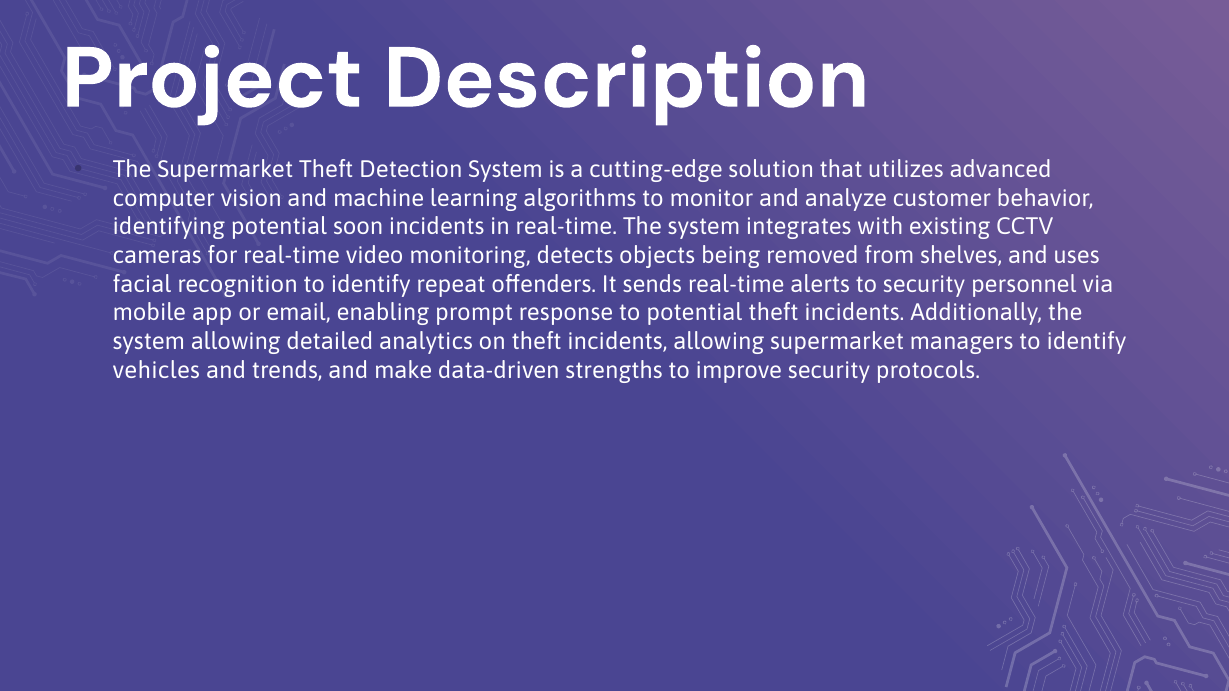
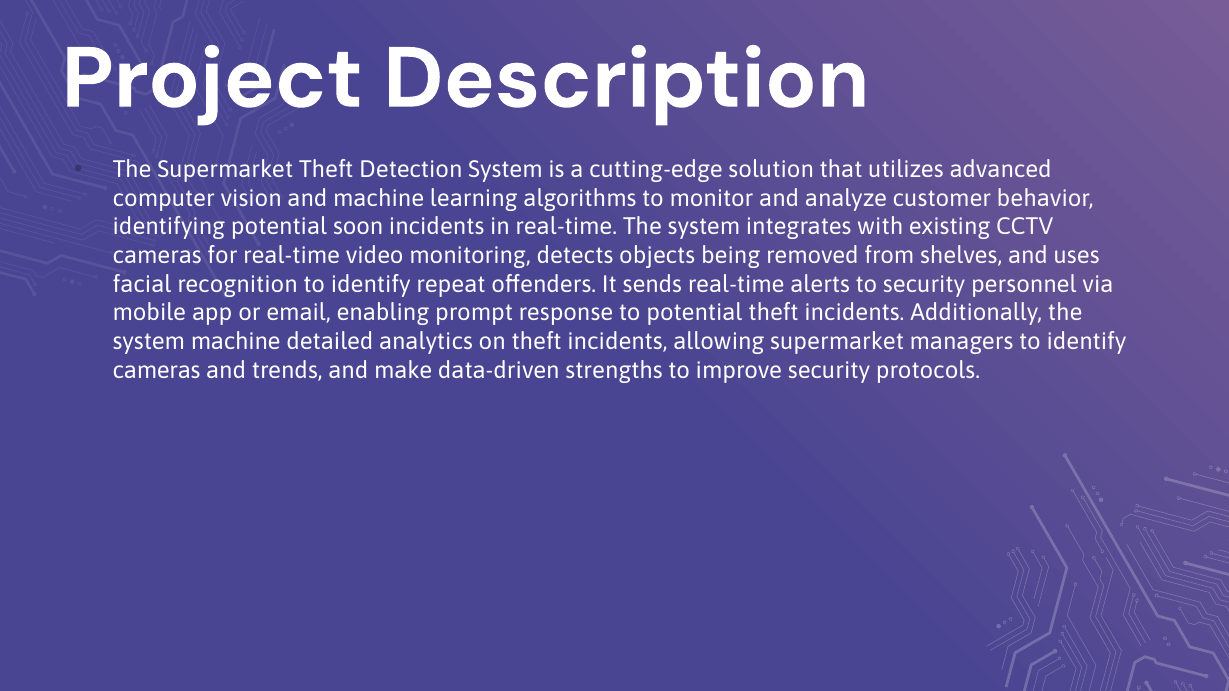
system allowing: allowing -> machine
vehicles at (156, 370): vehicles -> cameras
